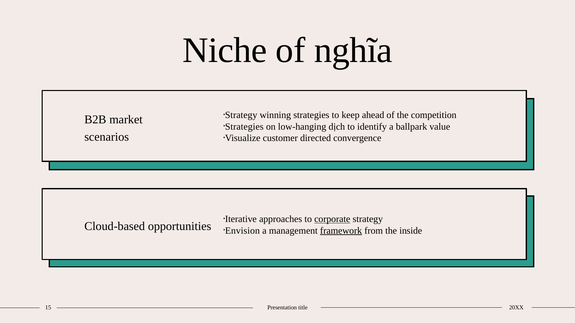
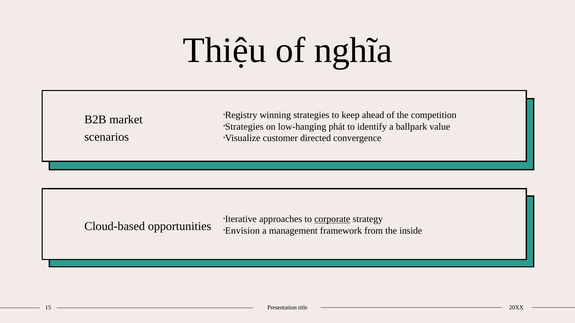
Niche: Niche -> Thiệu
Strategy at (241, 115): Strategy -> Registry
dịch: dịch -> phát
framework underline: present -> none
